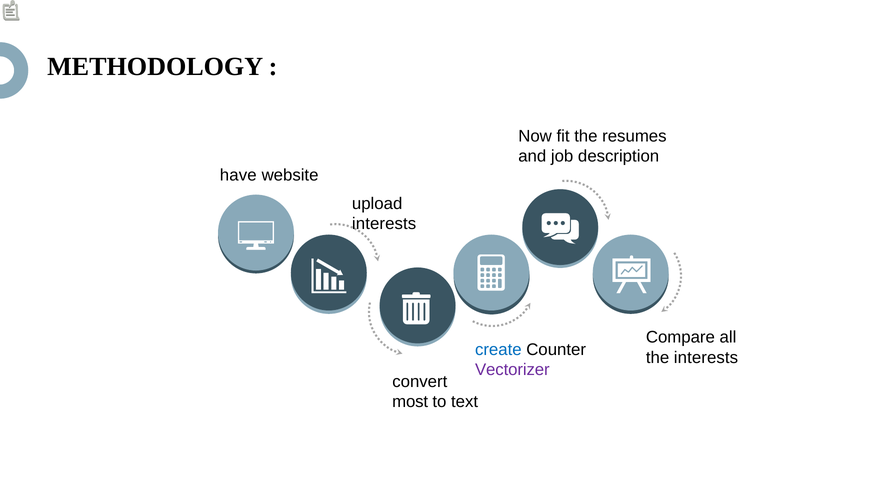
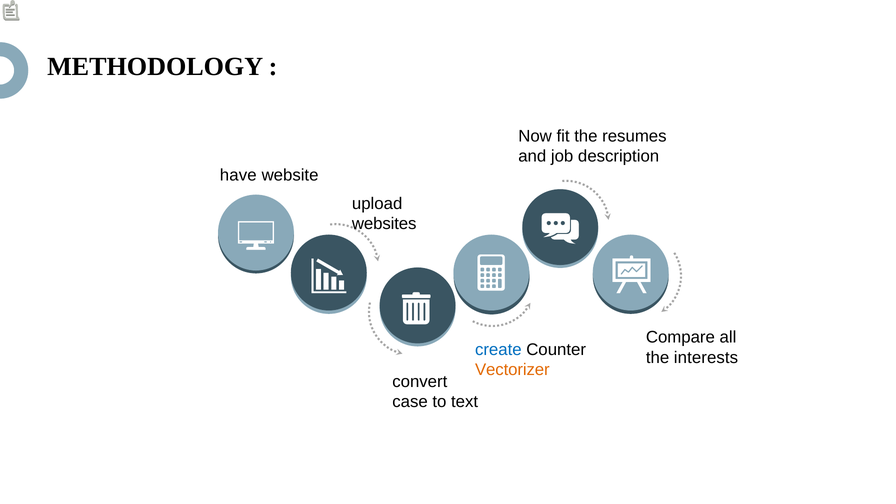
interests at (384, 224): interests -> websites
Vectorizer colour: purple -> orange
most: most -> case
